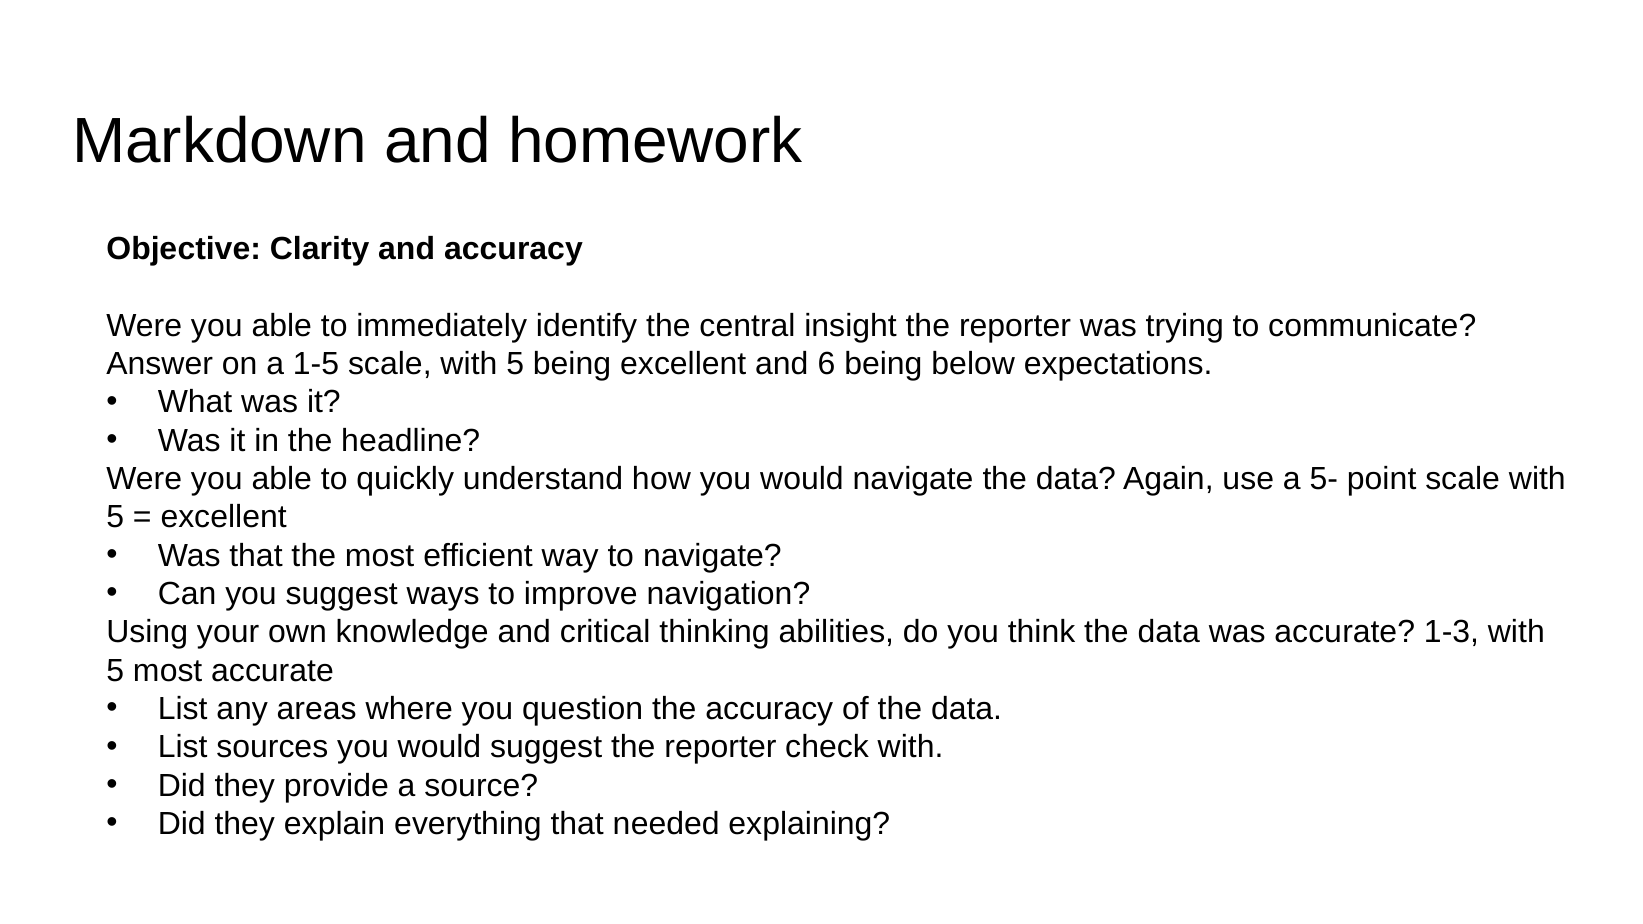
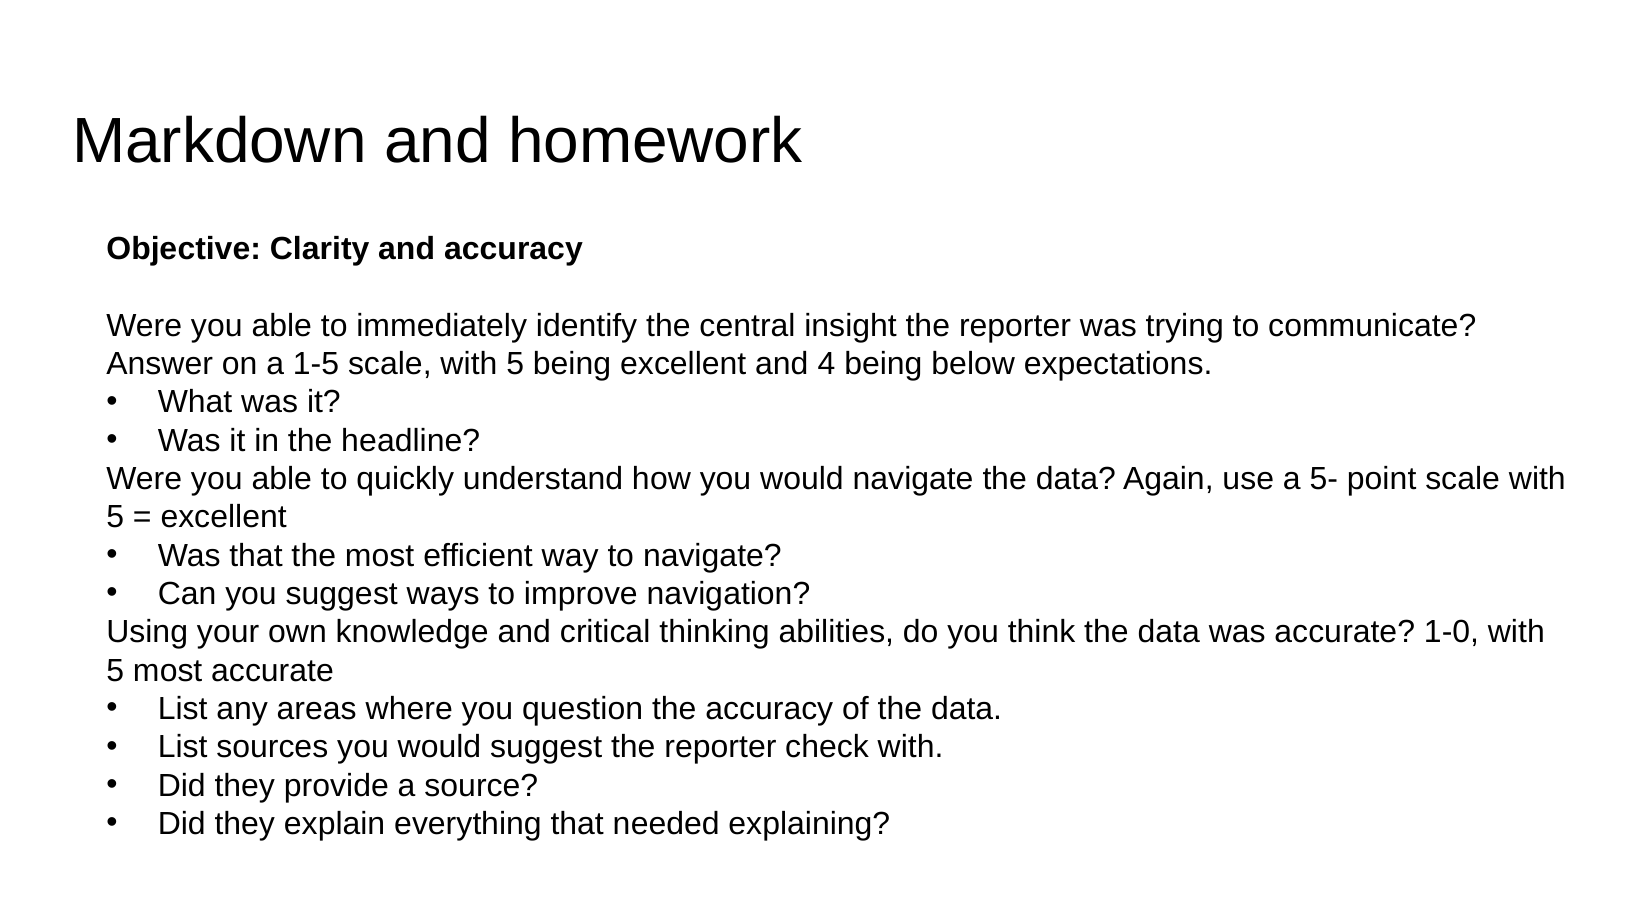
6: 6 -> 4
1-3: 1-3 -> 1-0
